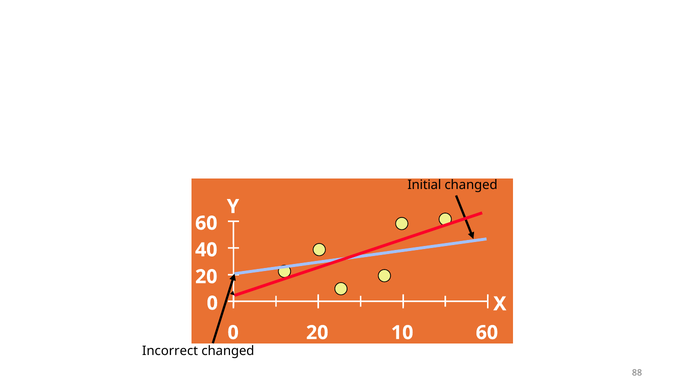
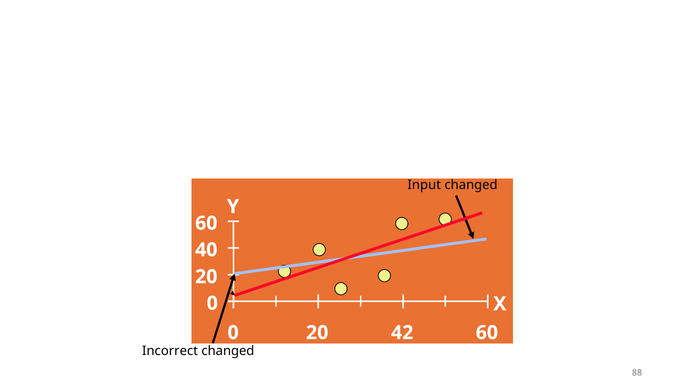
Initial: Initial -> Input
10: 10 -> 42
